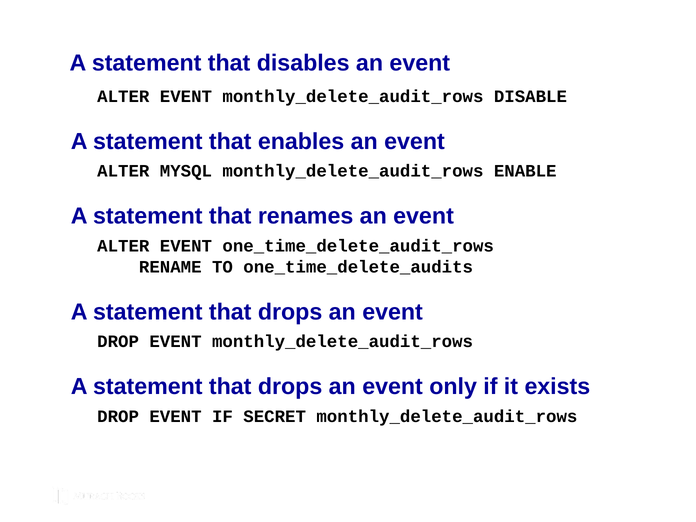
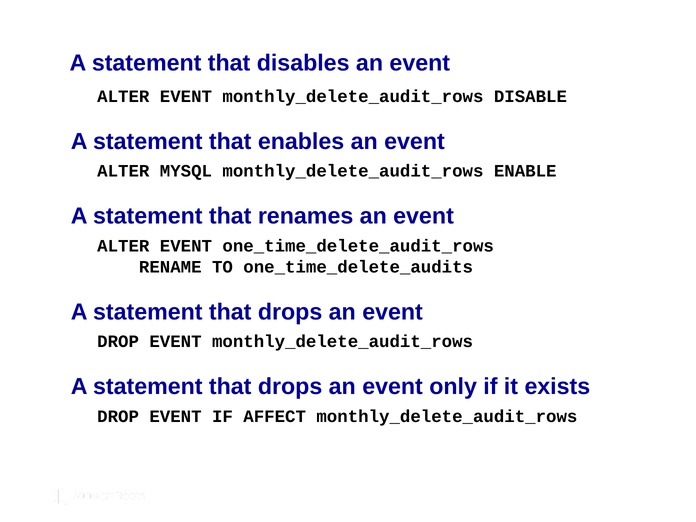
SECRET: SECRET -> AFFECT
